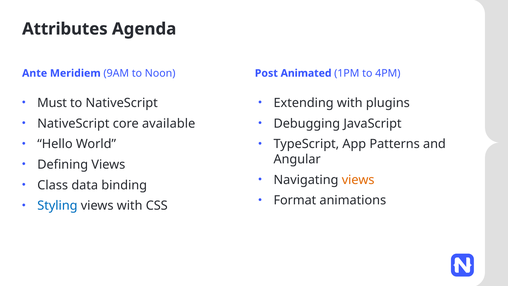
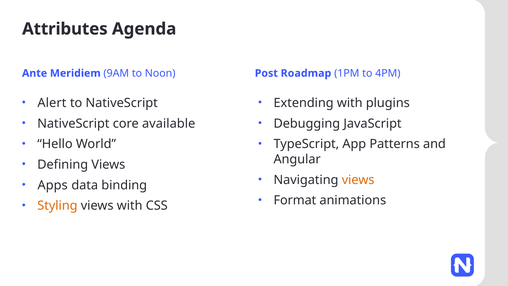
Animated: Animated -> Roadmap
Must: Must -> Alert
Class: Class -> Apps
Styling colour: blue -> orange
